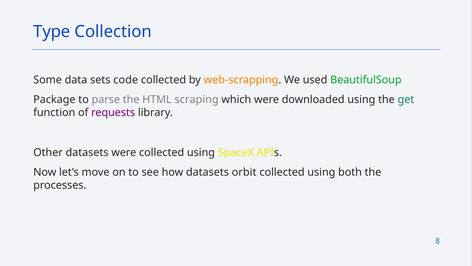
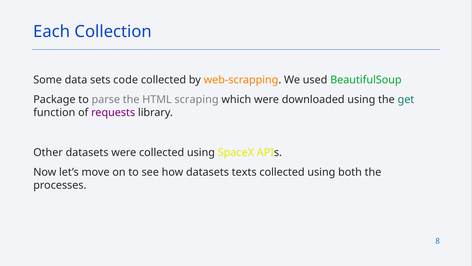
Type: Type -> Each
orbit: orbit -> texts
